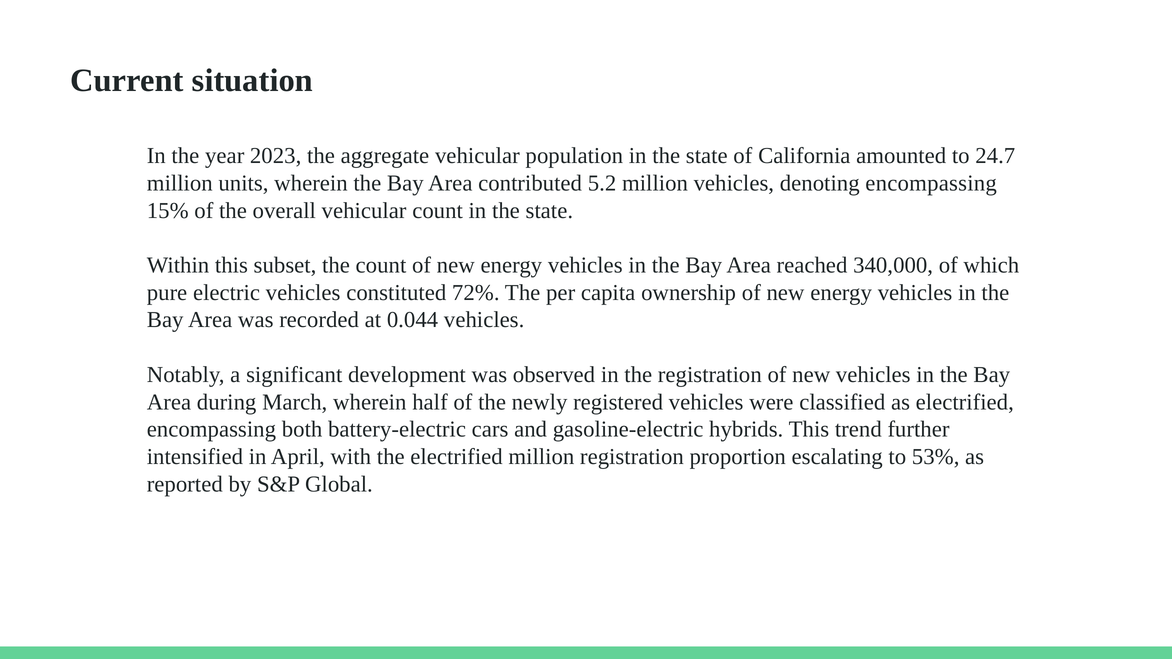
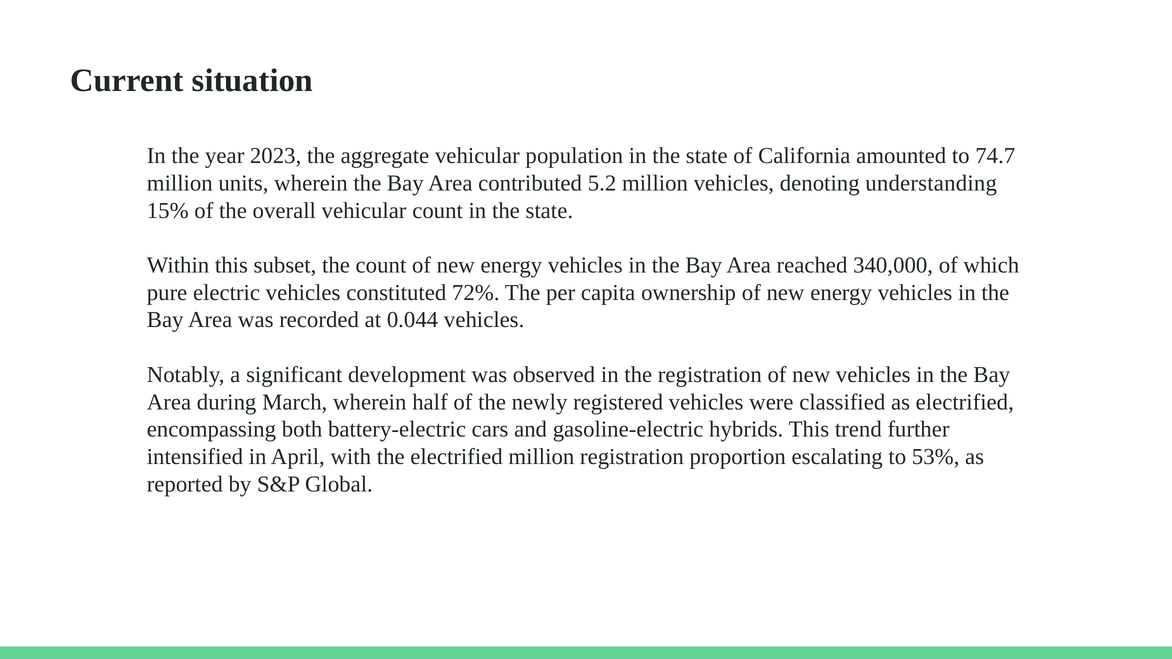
24.7: 24.7 -> 74.7
denoting encompassing: encompassing -> understanding
